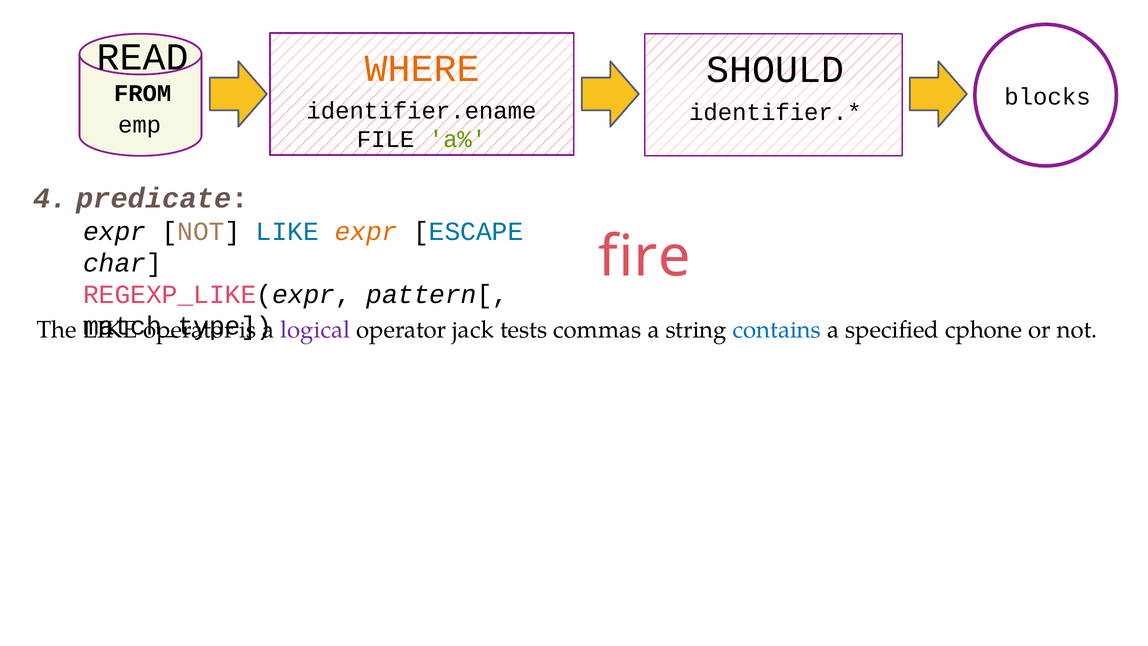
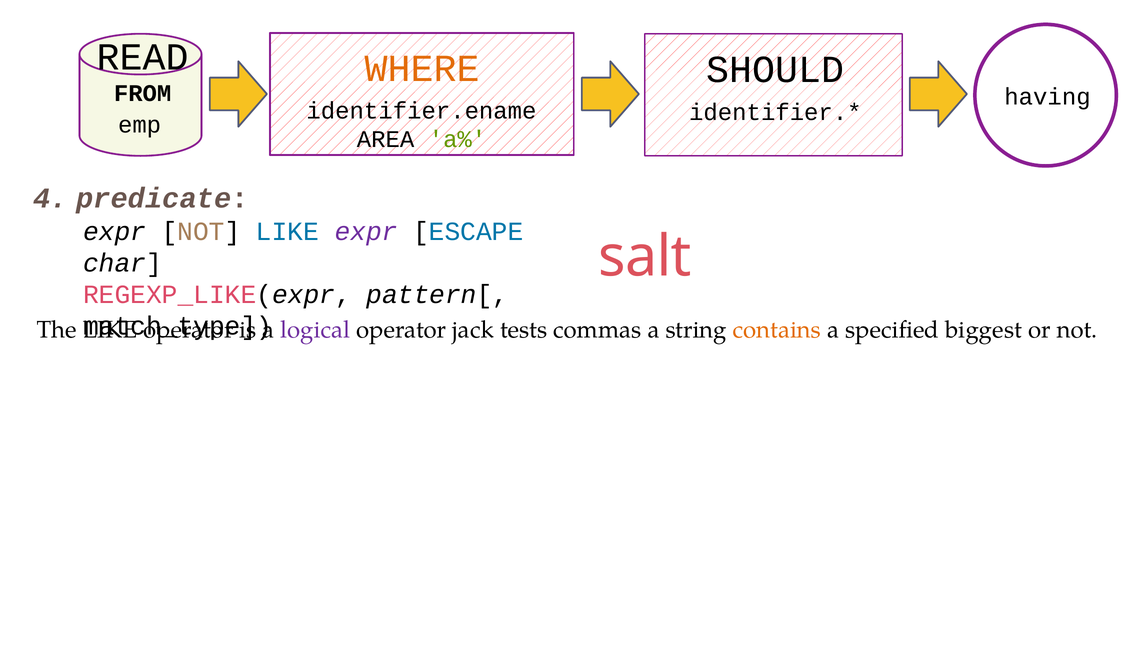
blocks: blocks -> having
FILE: FILE -> AREA
expr at (366, 231) colour: orange -> purple
fire: fire -> salt
contains colour: blue -> orange
cphone: cphone -> biggest
